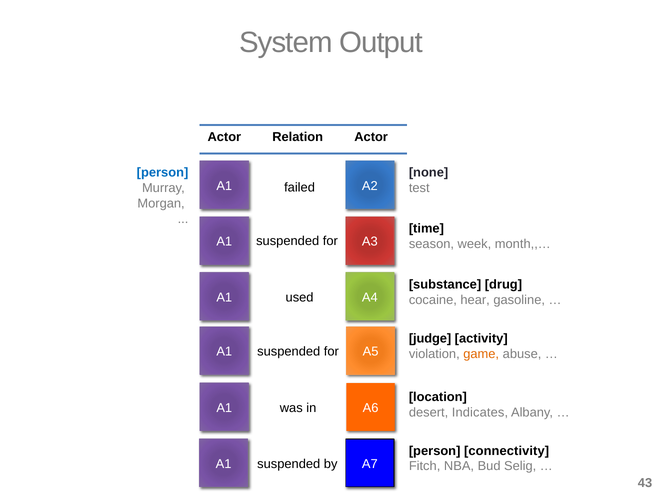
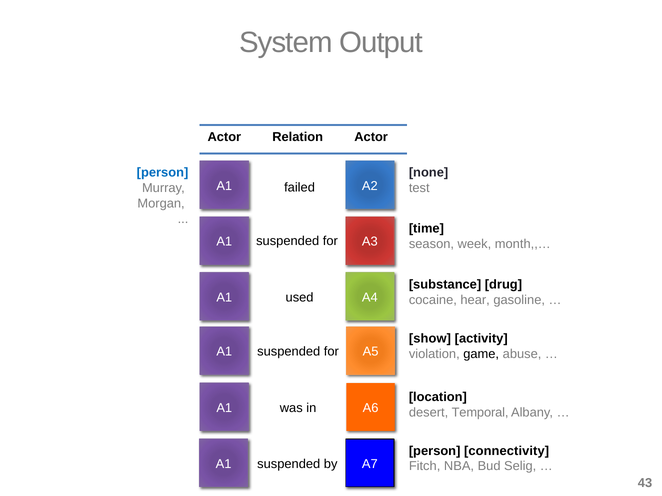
judge: judge -> show
game colour: orange -> black
Indicates: Indicates -> Temporal
